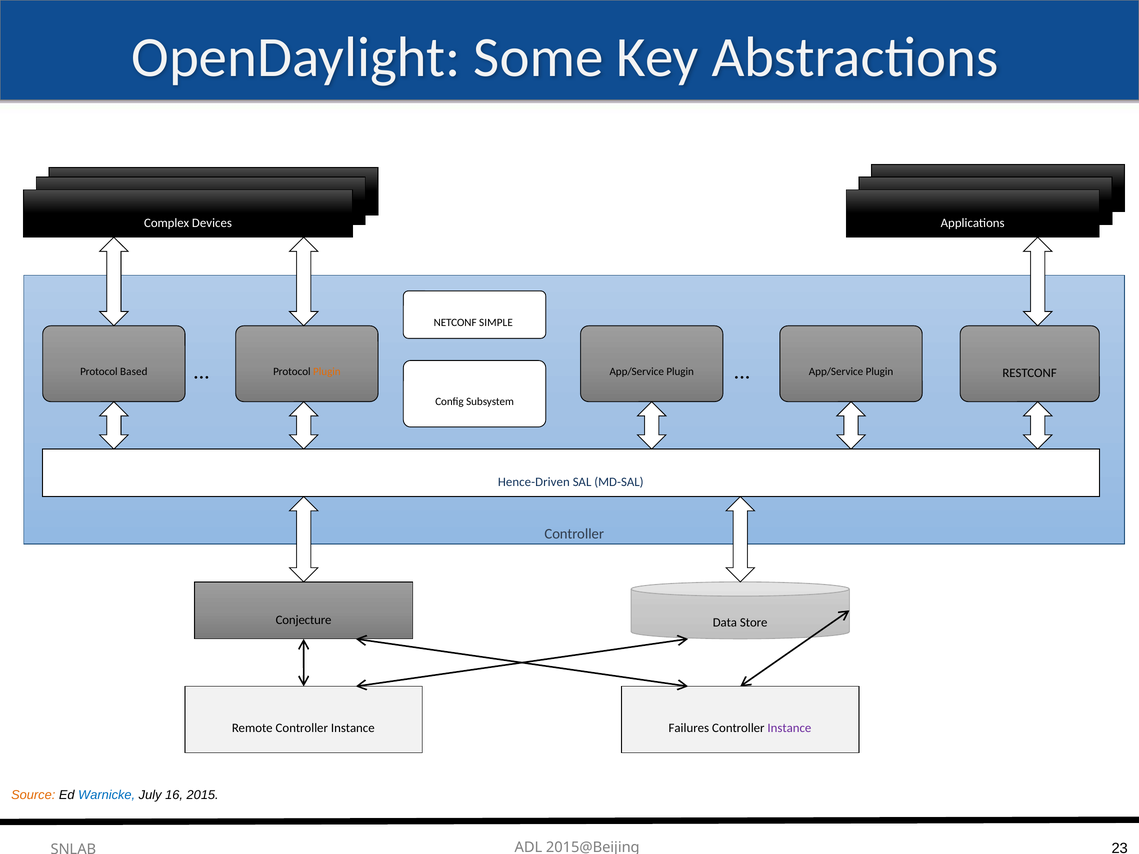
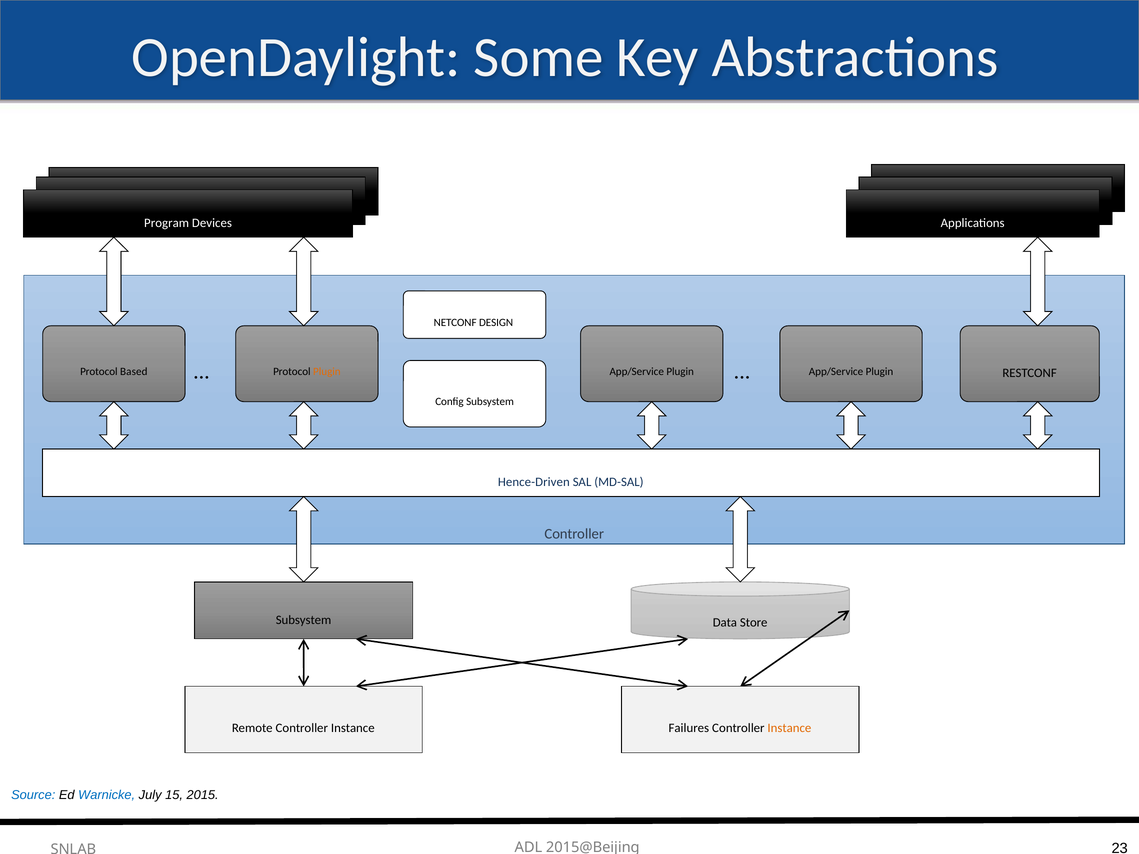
Complex: Complex -> Program
SIMPLE: SIMPLE -> DESIGN
Conjecture at (304, 620): Conjecture -> Subsystem
Instance at (789, 728) colour: purple -> orange
Source colour: orange -> blue
16: 16 -> 15
